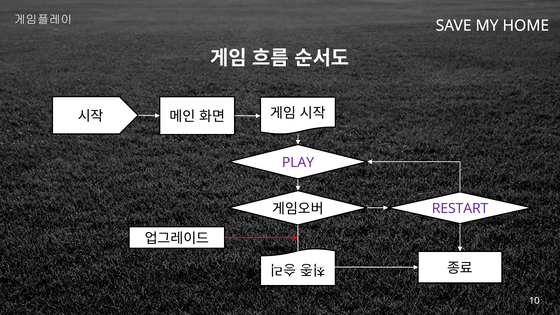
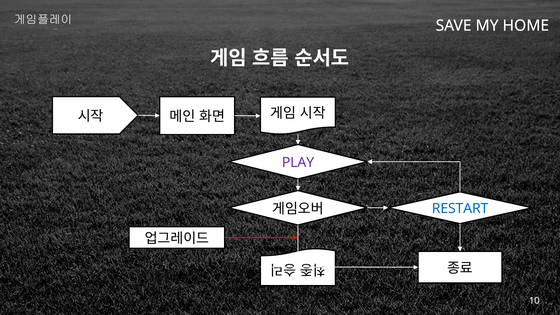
RESTART colour: purple -> blue
